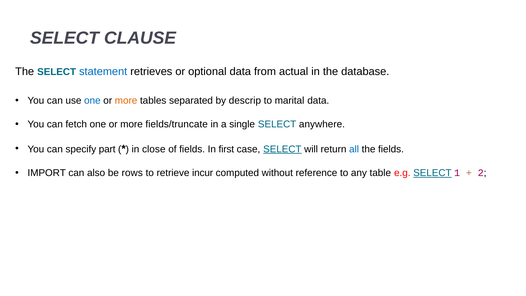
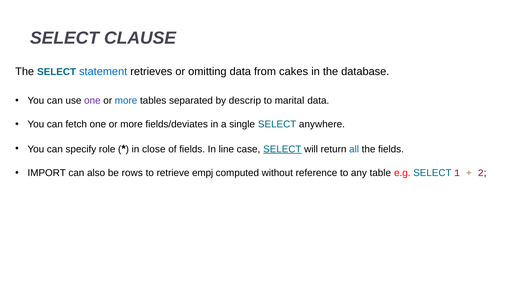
optional: optional -> omitting
actual: actual -> cakes
one at (92, 101) colour: blue -> purple
more at (126, 101) colour: orange -> blue
fields/truncate: fields/truncate -> fields/deviates
part: part -> role
first: first -> line
incur: incur -> empj
SELECT at (432, 173) underline: present -> none
